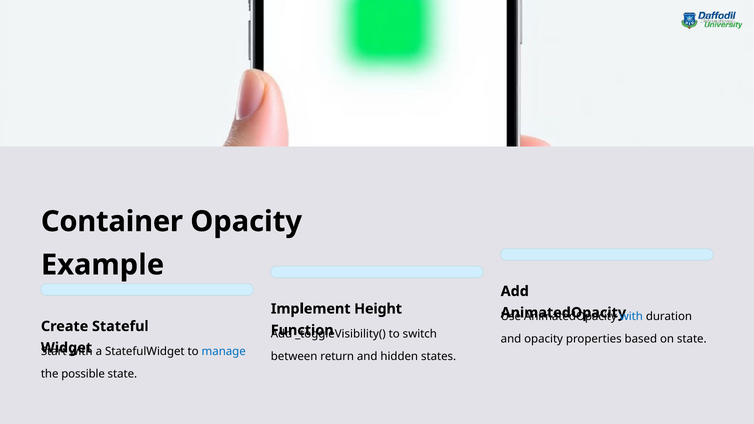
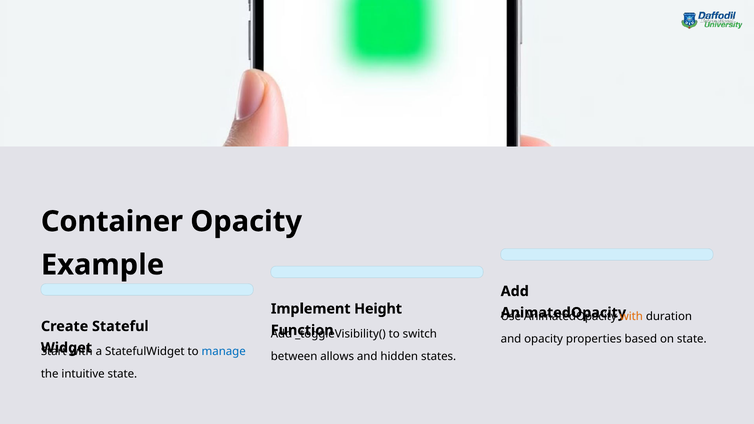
with at (631, 317) colour: blue -> orange
return: return -> allows
possible: possible -> intuitive
